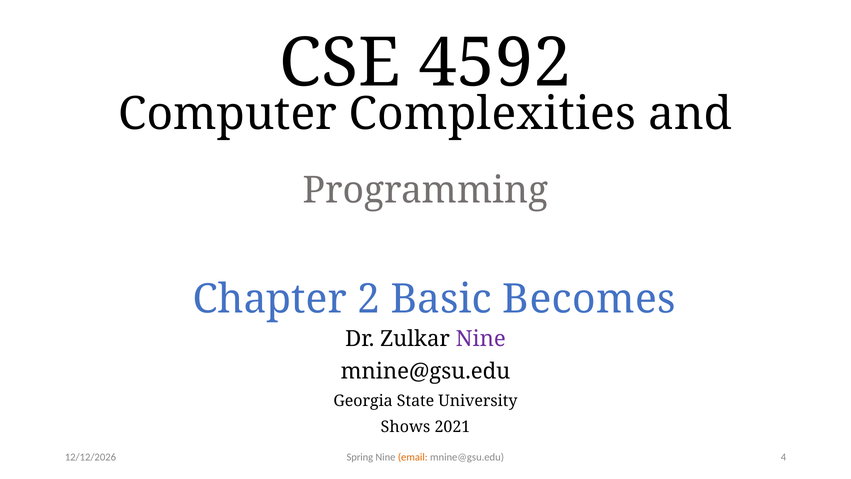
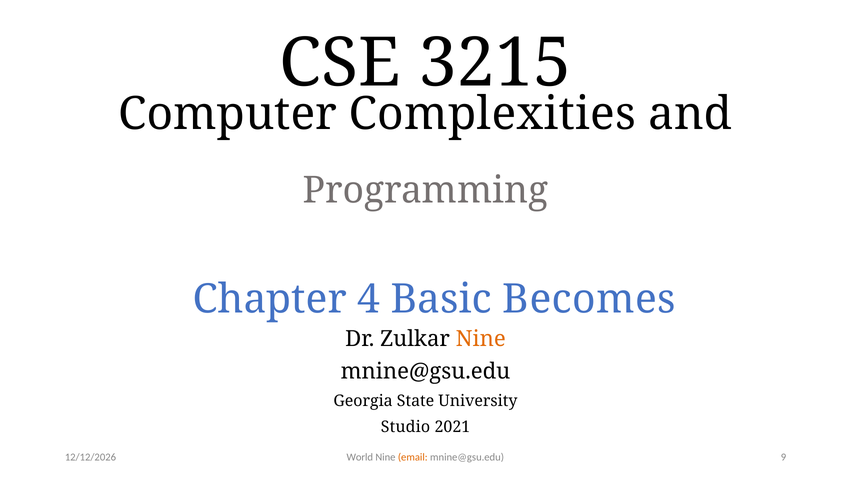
4592: 4592 -> 3215
2: 2 -> 4
Nine at (481, 338) colour: purple -> orange
Shows: Shows -> Studio
Spring: Spring -> World
4: 4 -> 9
